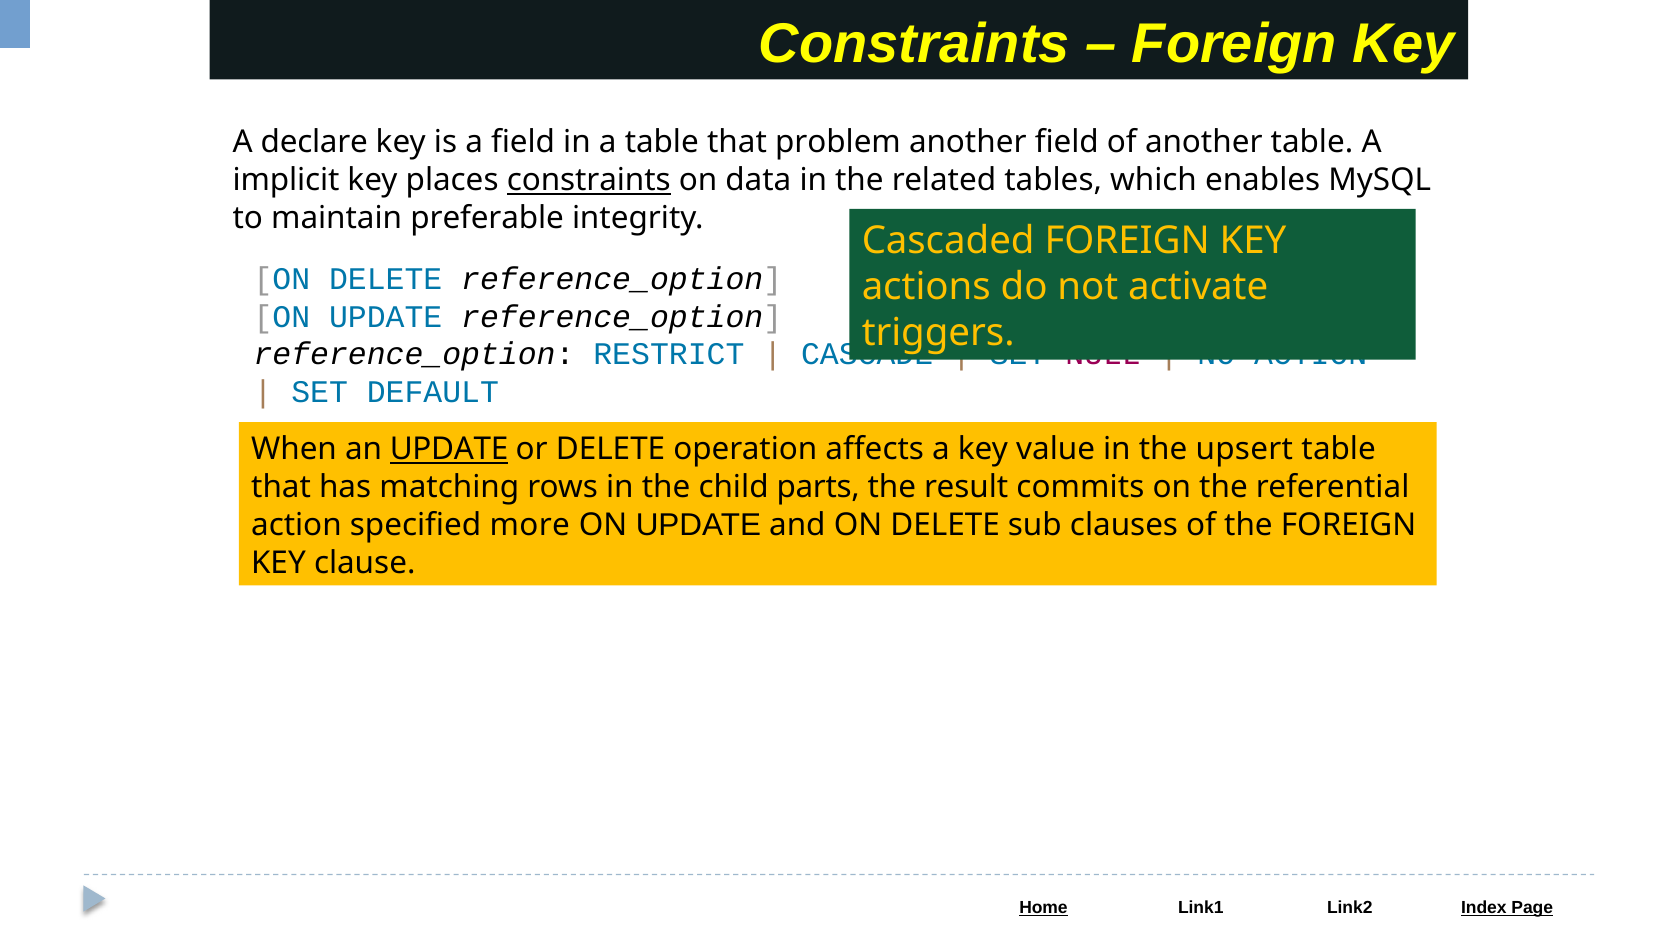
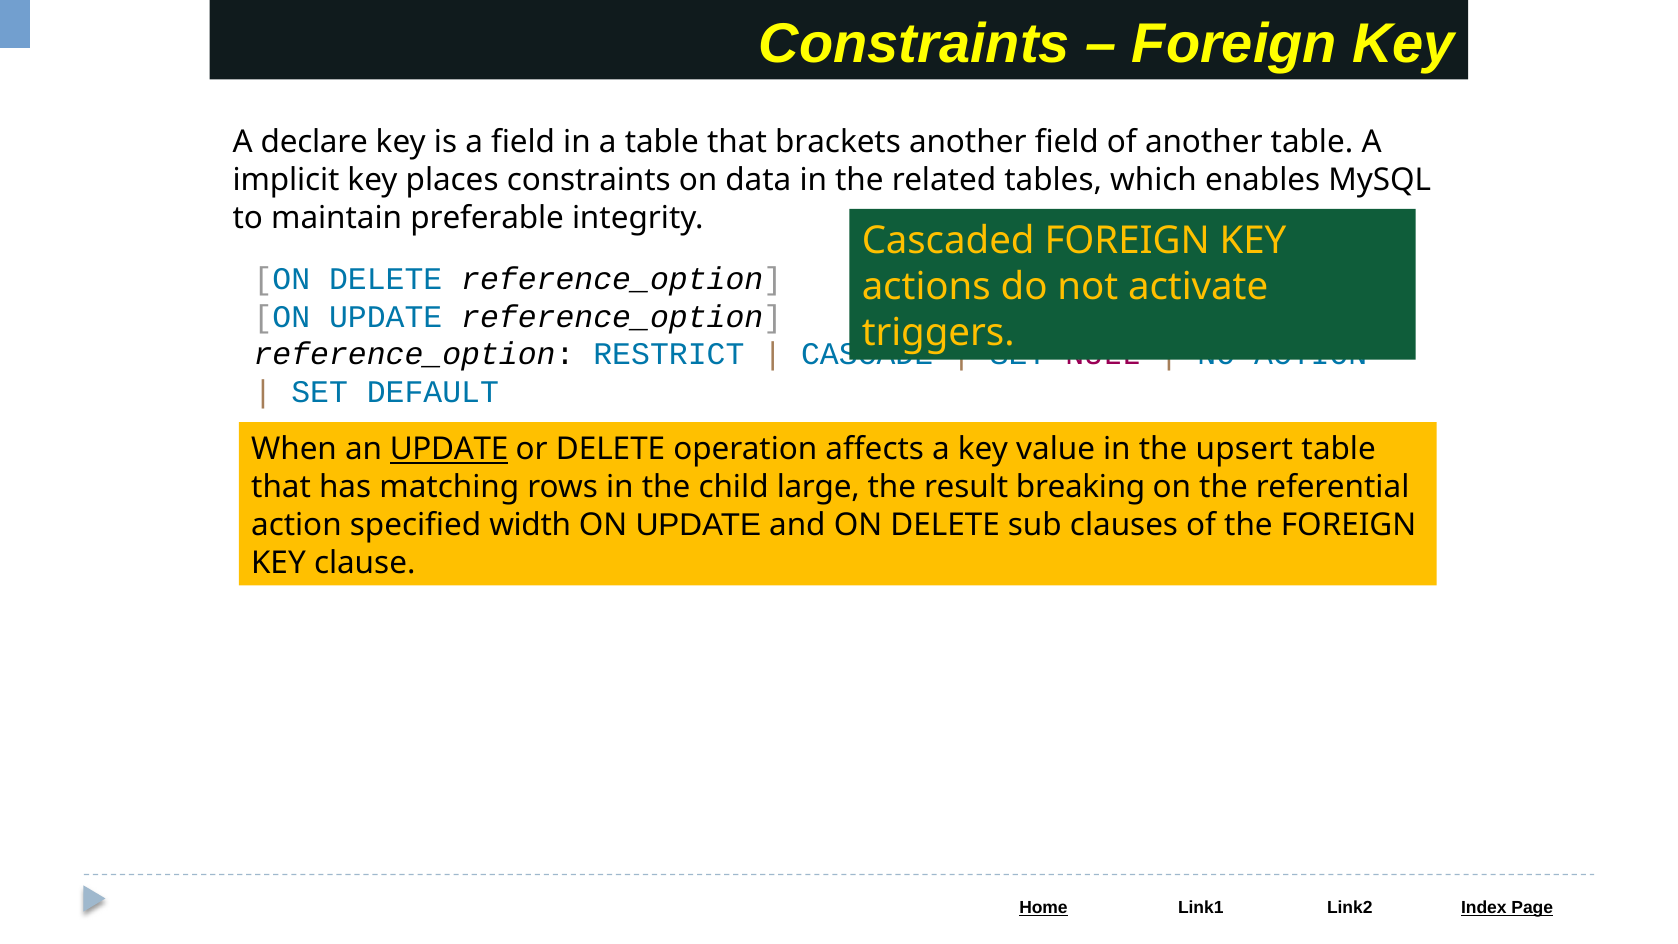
problem: problem -> brackets
constraints at (589, 180) underline: present -> none
parts: parts -> large
commits: commits -> breaking
more: more -> width
